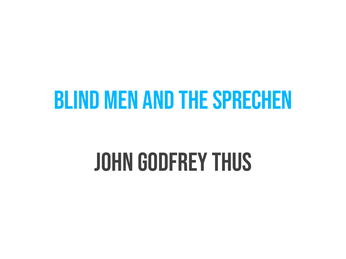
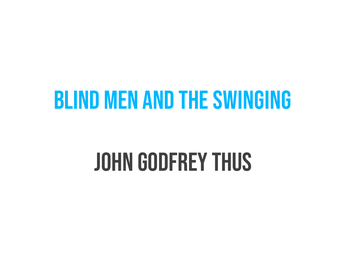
sprechen: sprechen -> swinging
